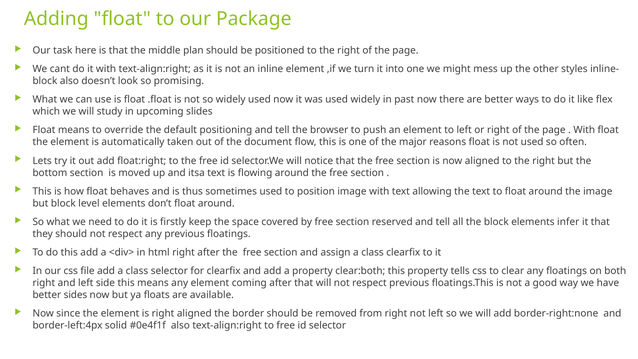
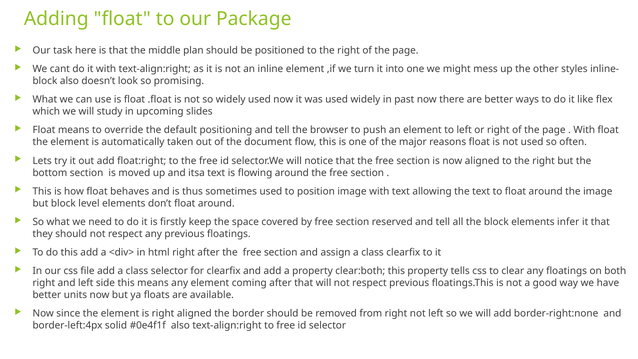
sides: sides -> units
